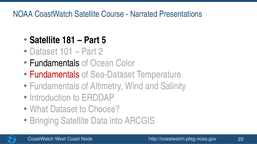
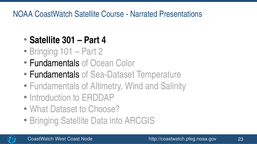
181: 181 -> 301
5: 5 -> 4
Dataset at (44, 52): Dataset -> Bringing
Fundamentals at (55, 75) colour: red -> black
